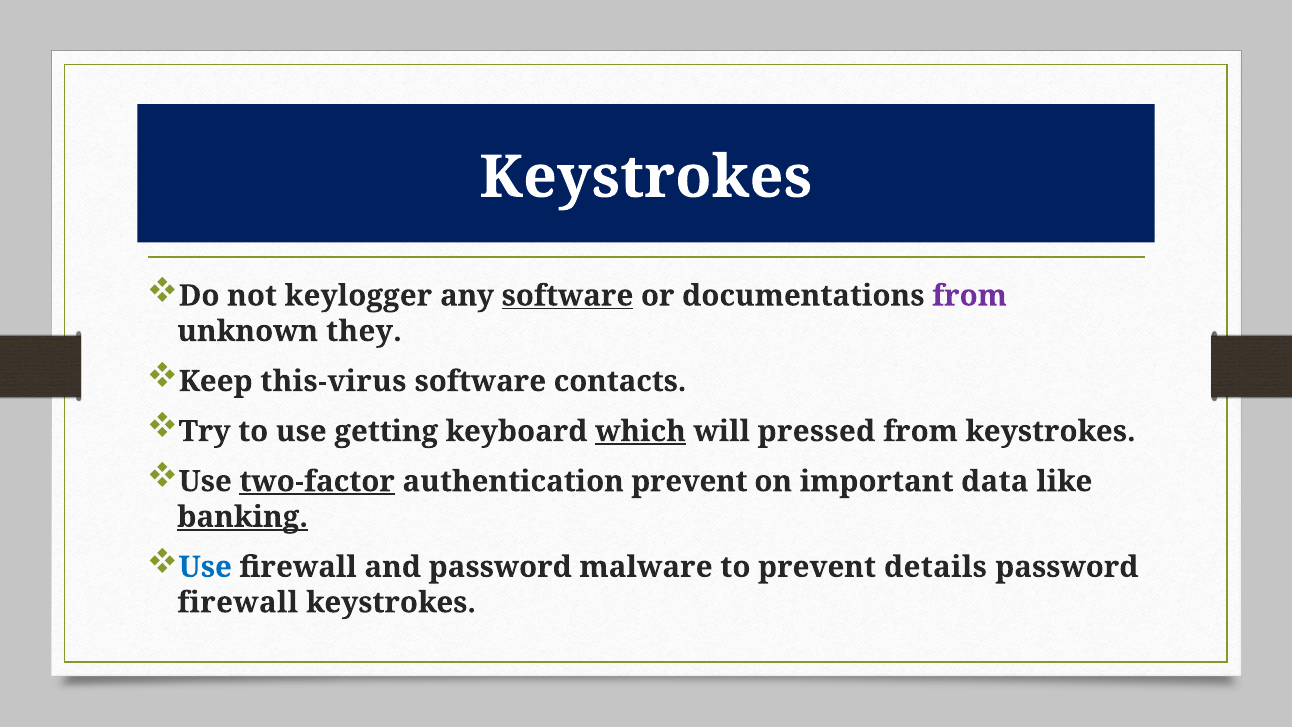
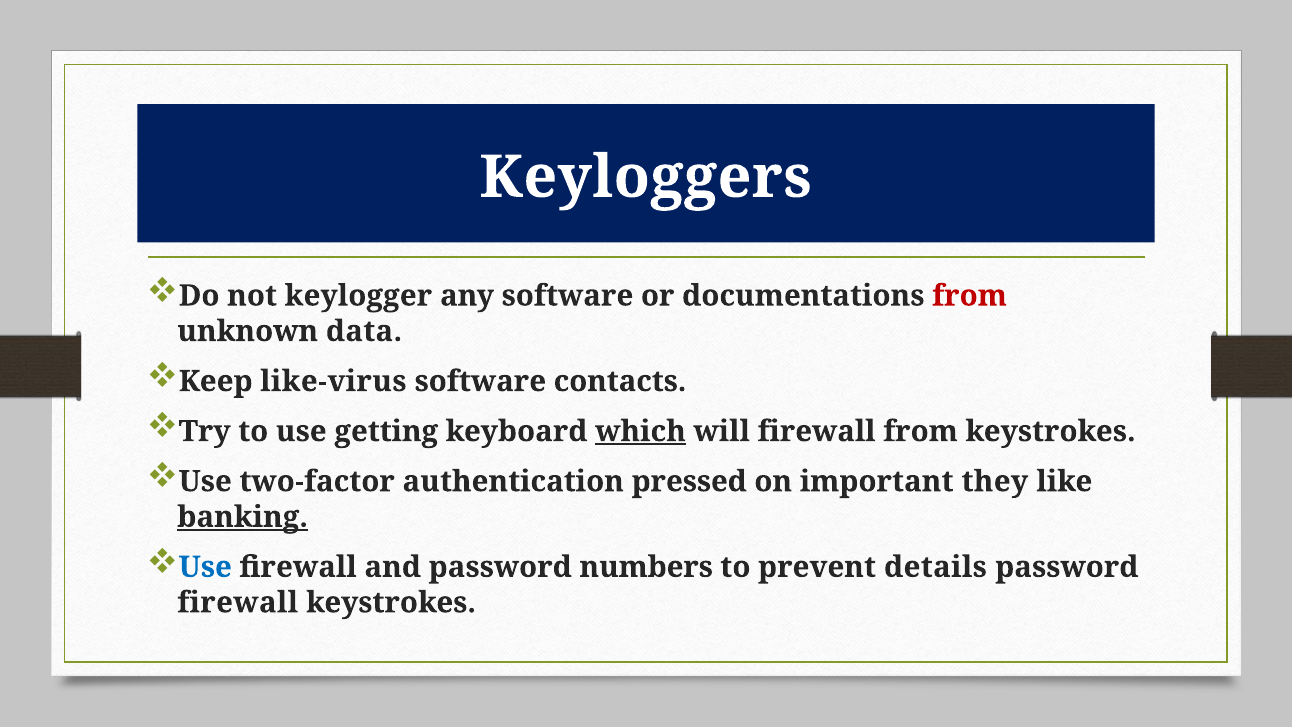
Keystrokes at (646, 177): Keystrokes -> Keyloggers
software at (567, 296) underline: present -> none
from at (970, 296) colour: purple -> red
they: they -> data
this-virus: this-virus -> like-virus
will pressed: pressed -> firewall
two-factor underline: present -> none
authentication prevent: prevent -> pressed
data: data -> they
malware: malware -> numbers
